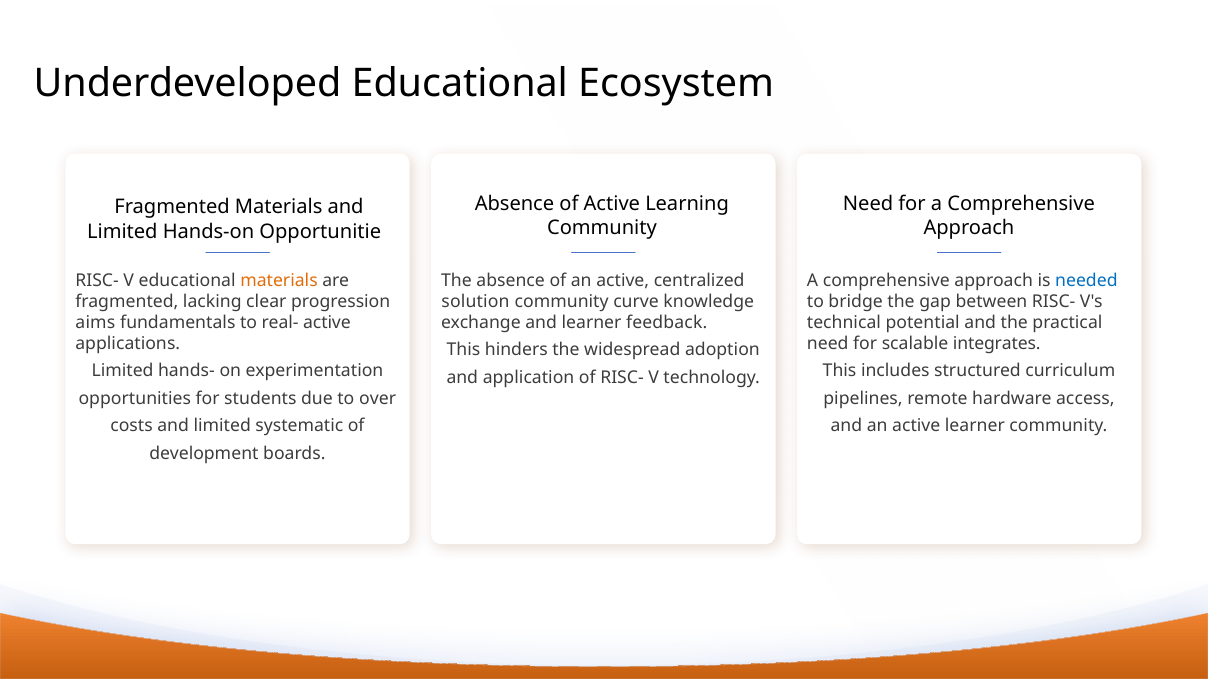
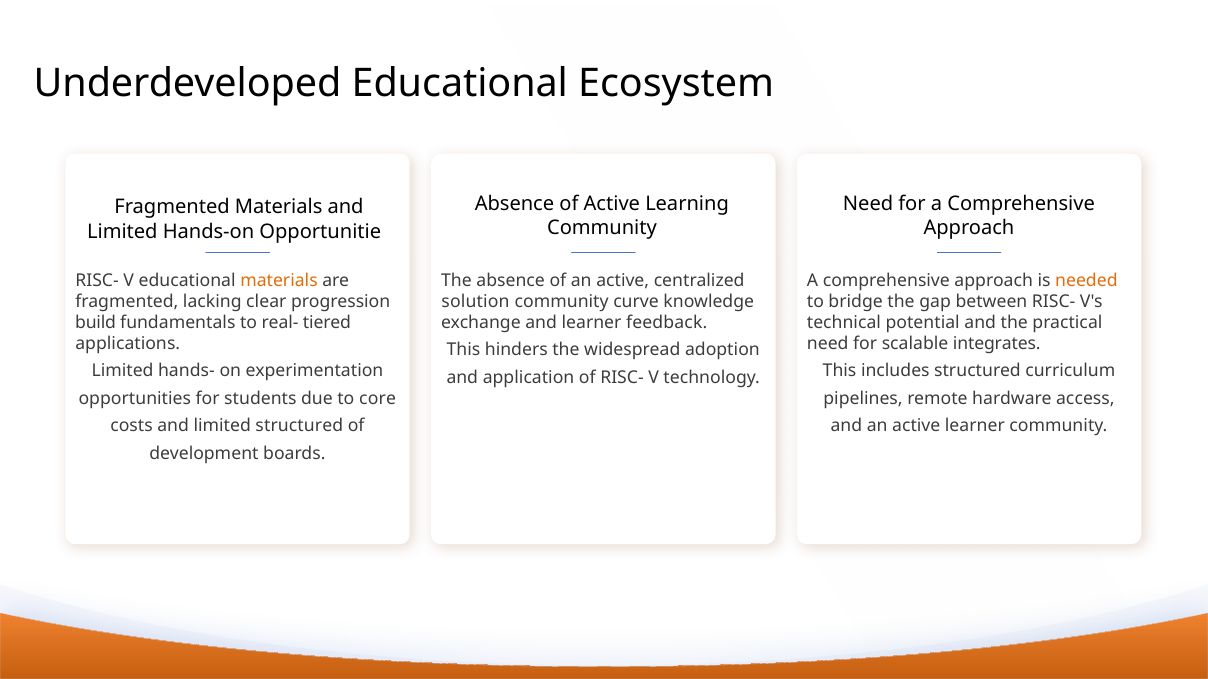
needed colour: blue -> orange
aims: aims -> build
real- active: active -> tiered
over: over -> core
limited systematic: systematic -> structured
